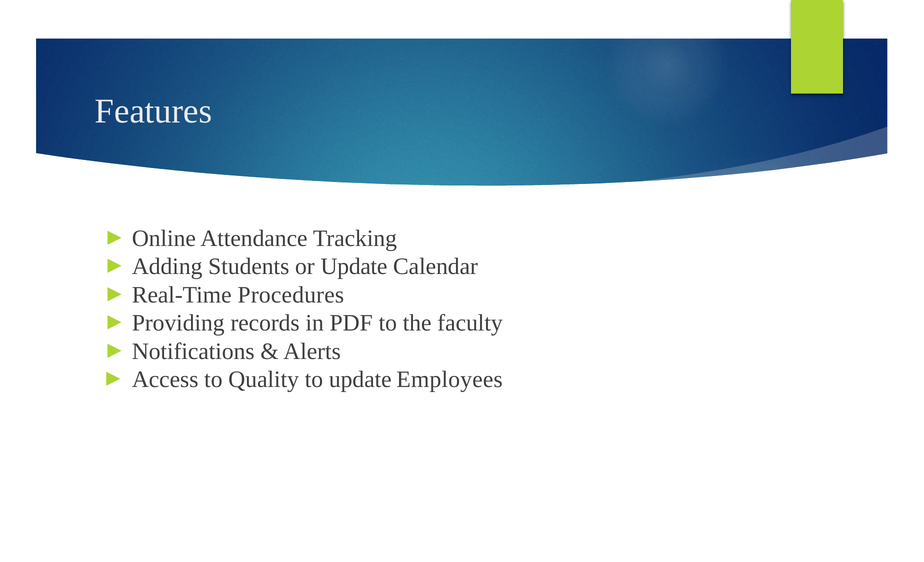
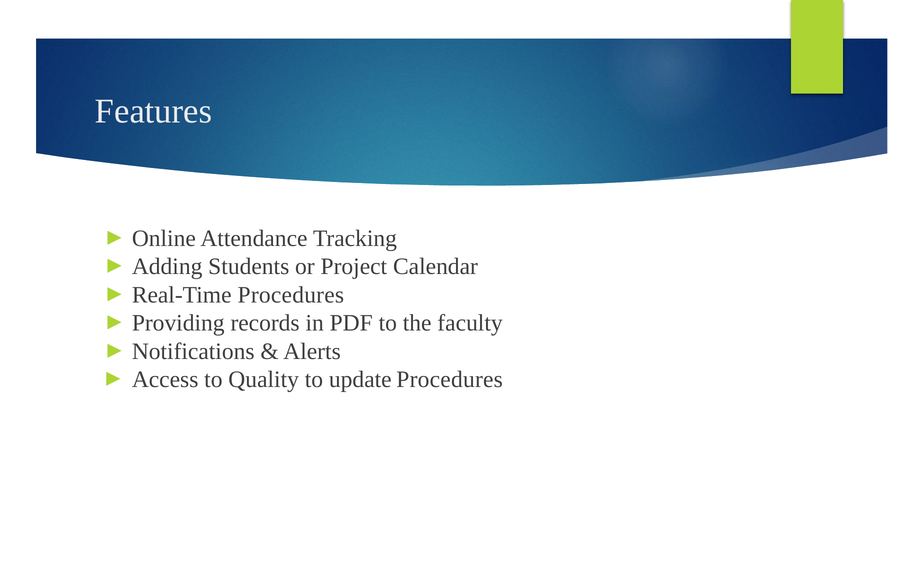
or Update: Update -> Project
update Employees: Employees -> Procedures
